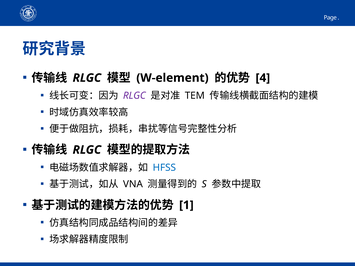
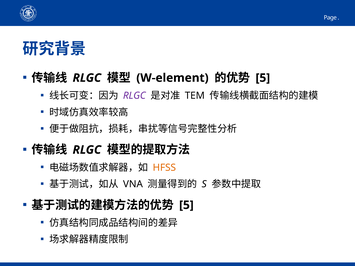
4 at (263, 78): 4 -> 5
HFSS colour: blue -> orange
1 at (186, 205): 1 -> 5
